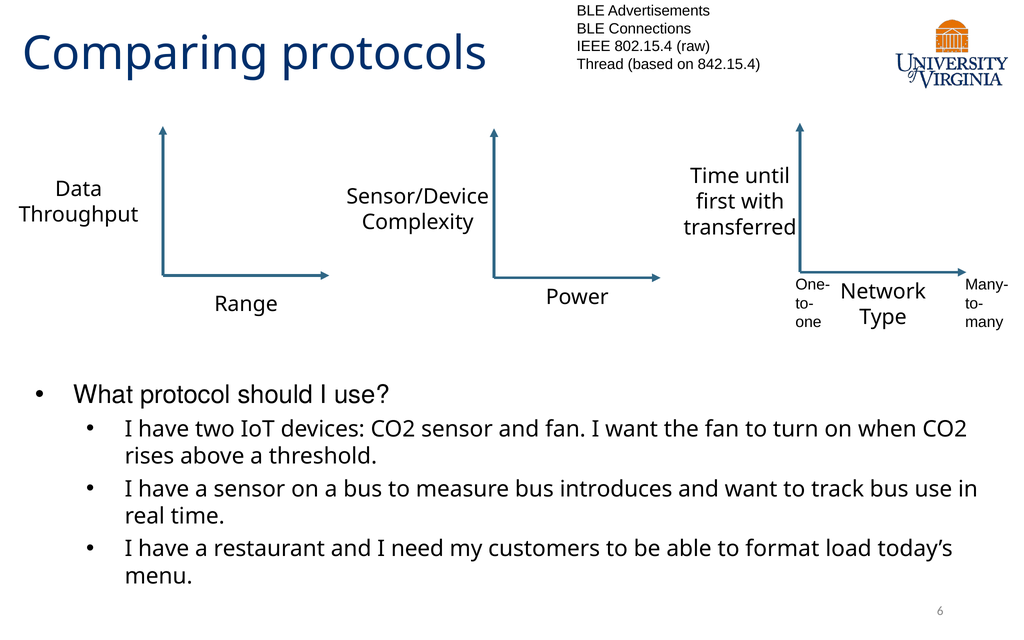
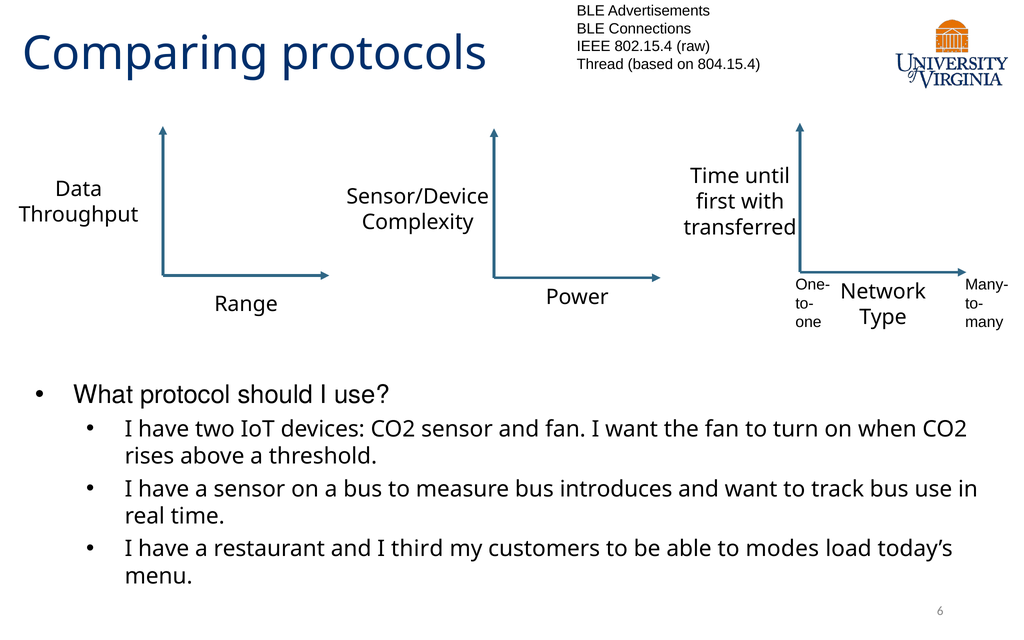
842.15.4: 842.15.4 -> 804.15.4
need: need -> third
format: format -> modes
